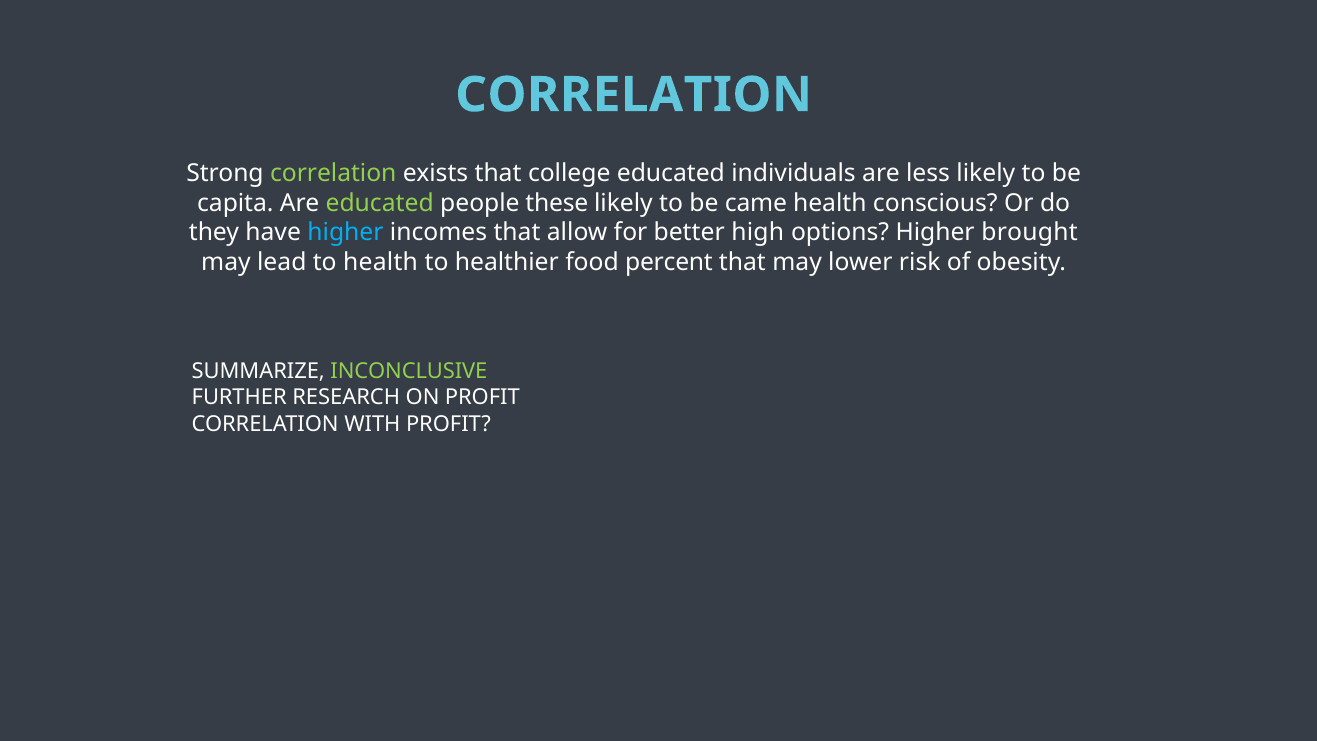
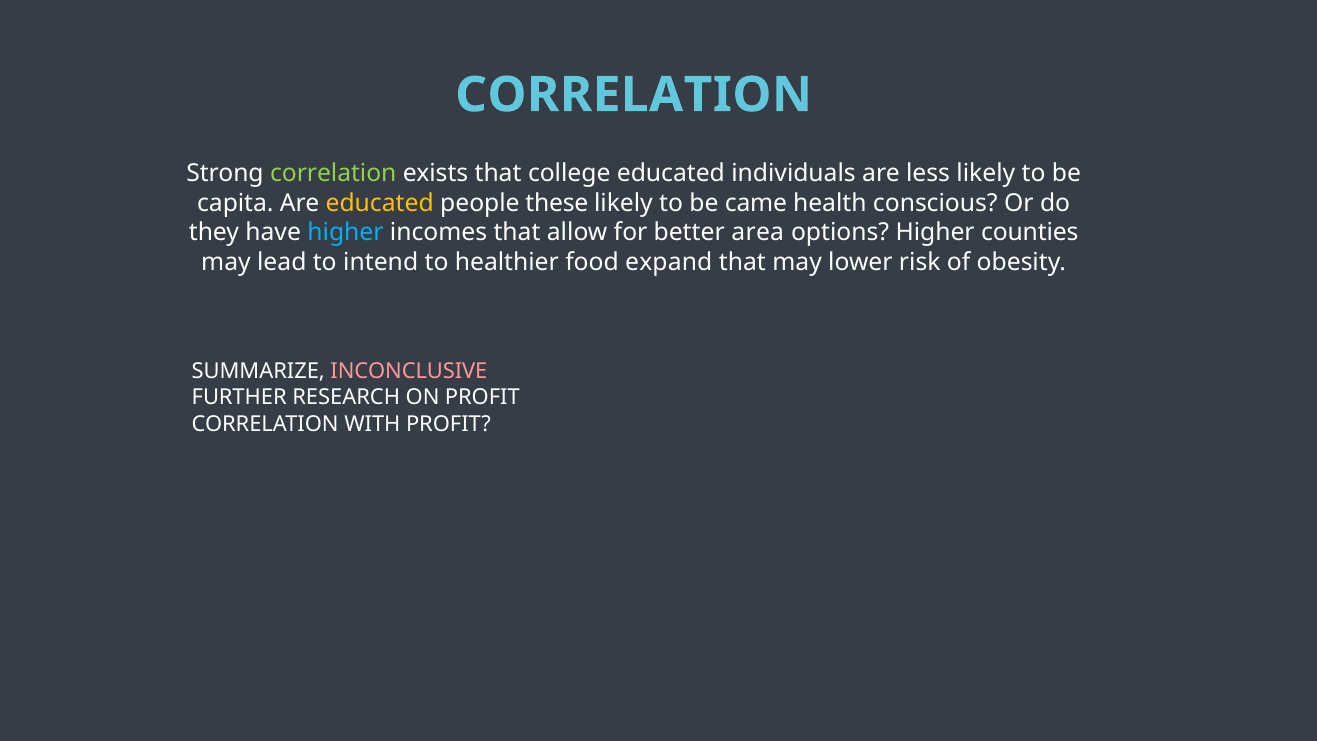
educated at (380, 203) colour: light green -> yellow
high: high -> area
brought: brought -> counties
to health: health -> intend
percent: percent -> expand
INCONCLUSIVE colour: light green -> pink
